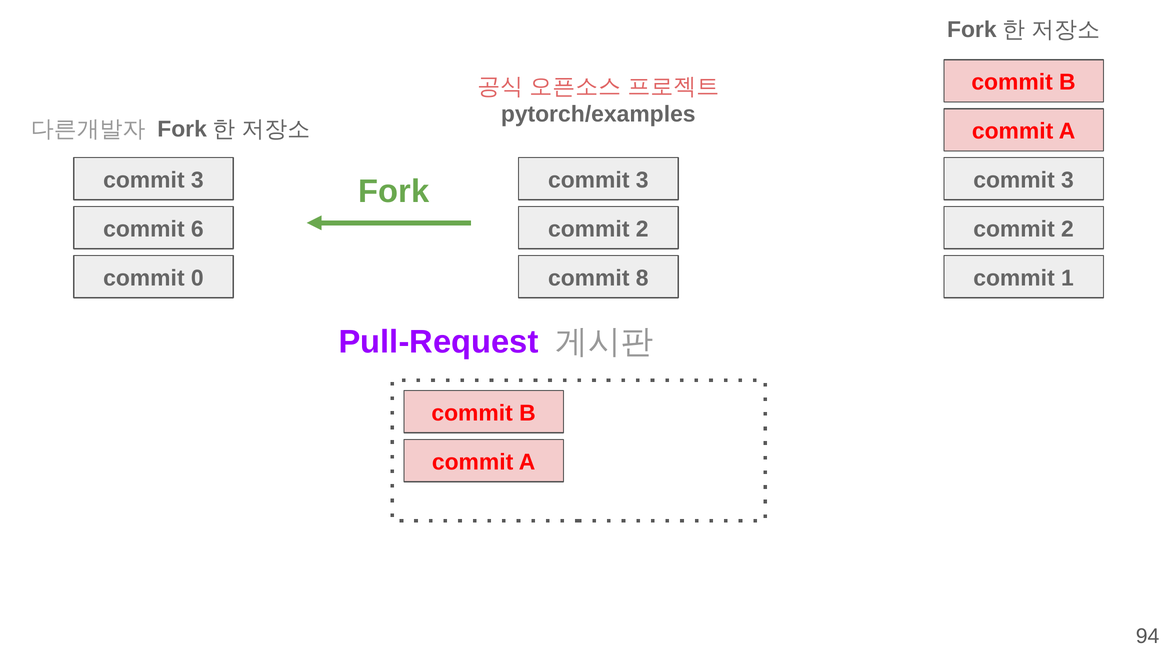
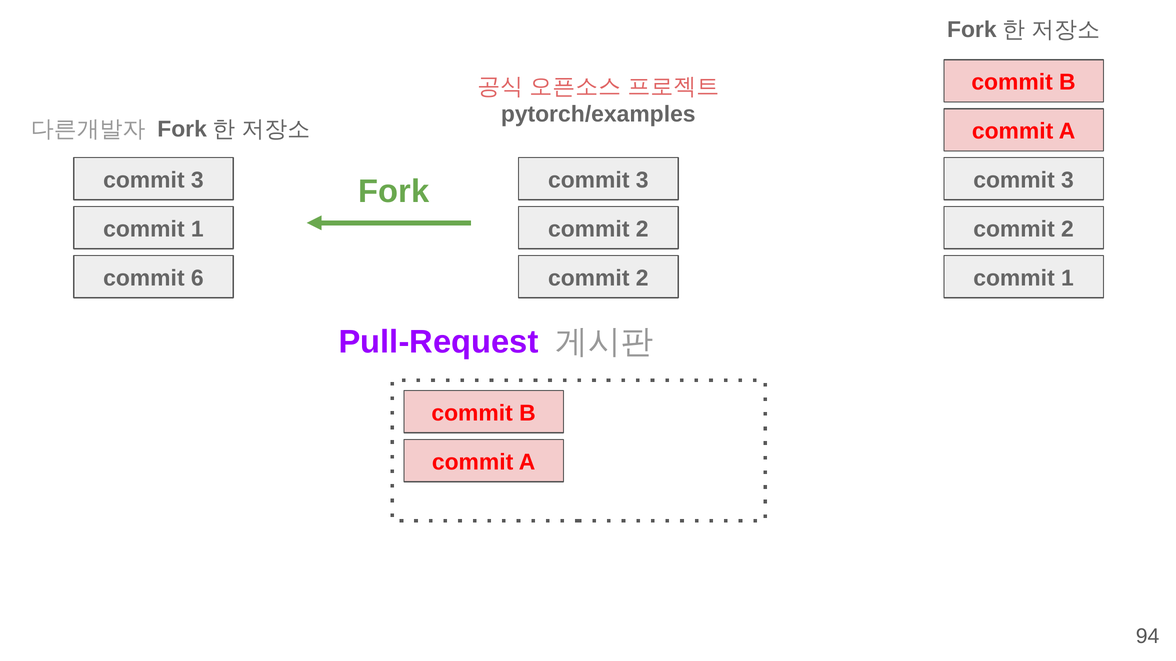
6 at (197, 230): 6 -> 1
0: 0 -> 6
8 at (642, 278): 8 -> 2
